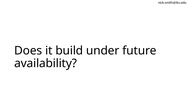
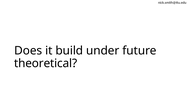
availability: availability -> theoretical
